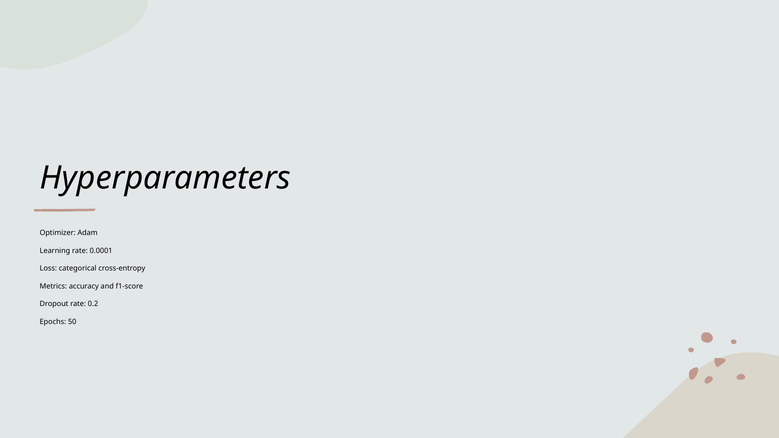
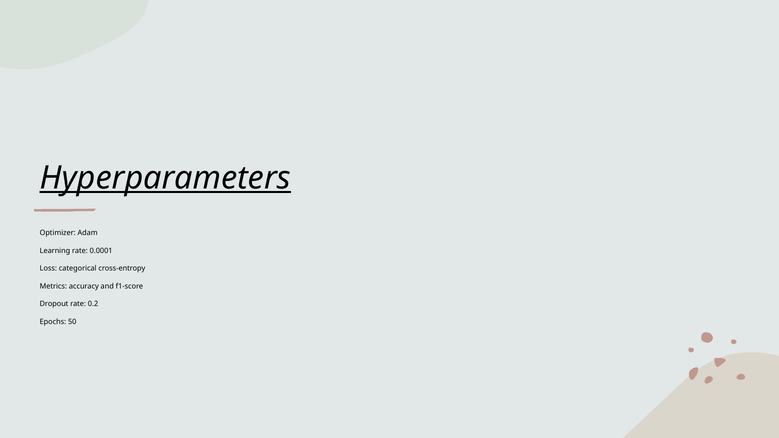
Hyperparameters underline: none -> present
